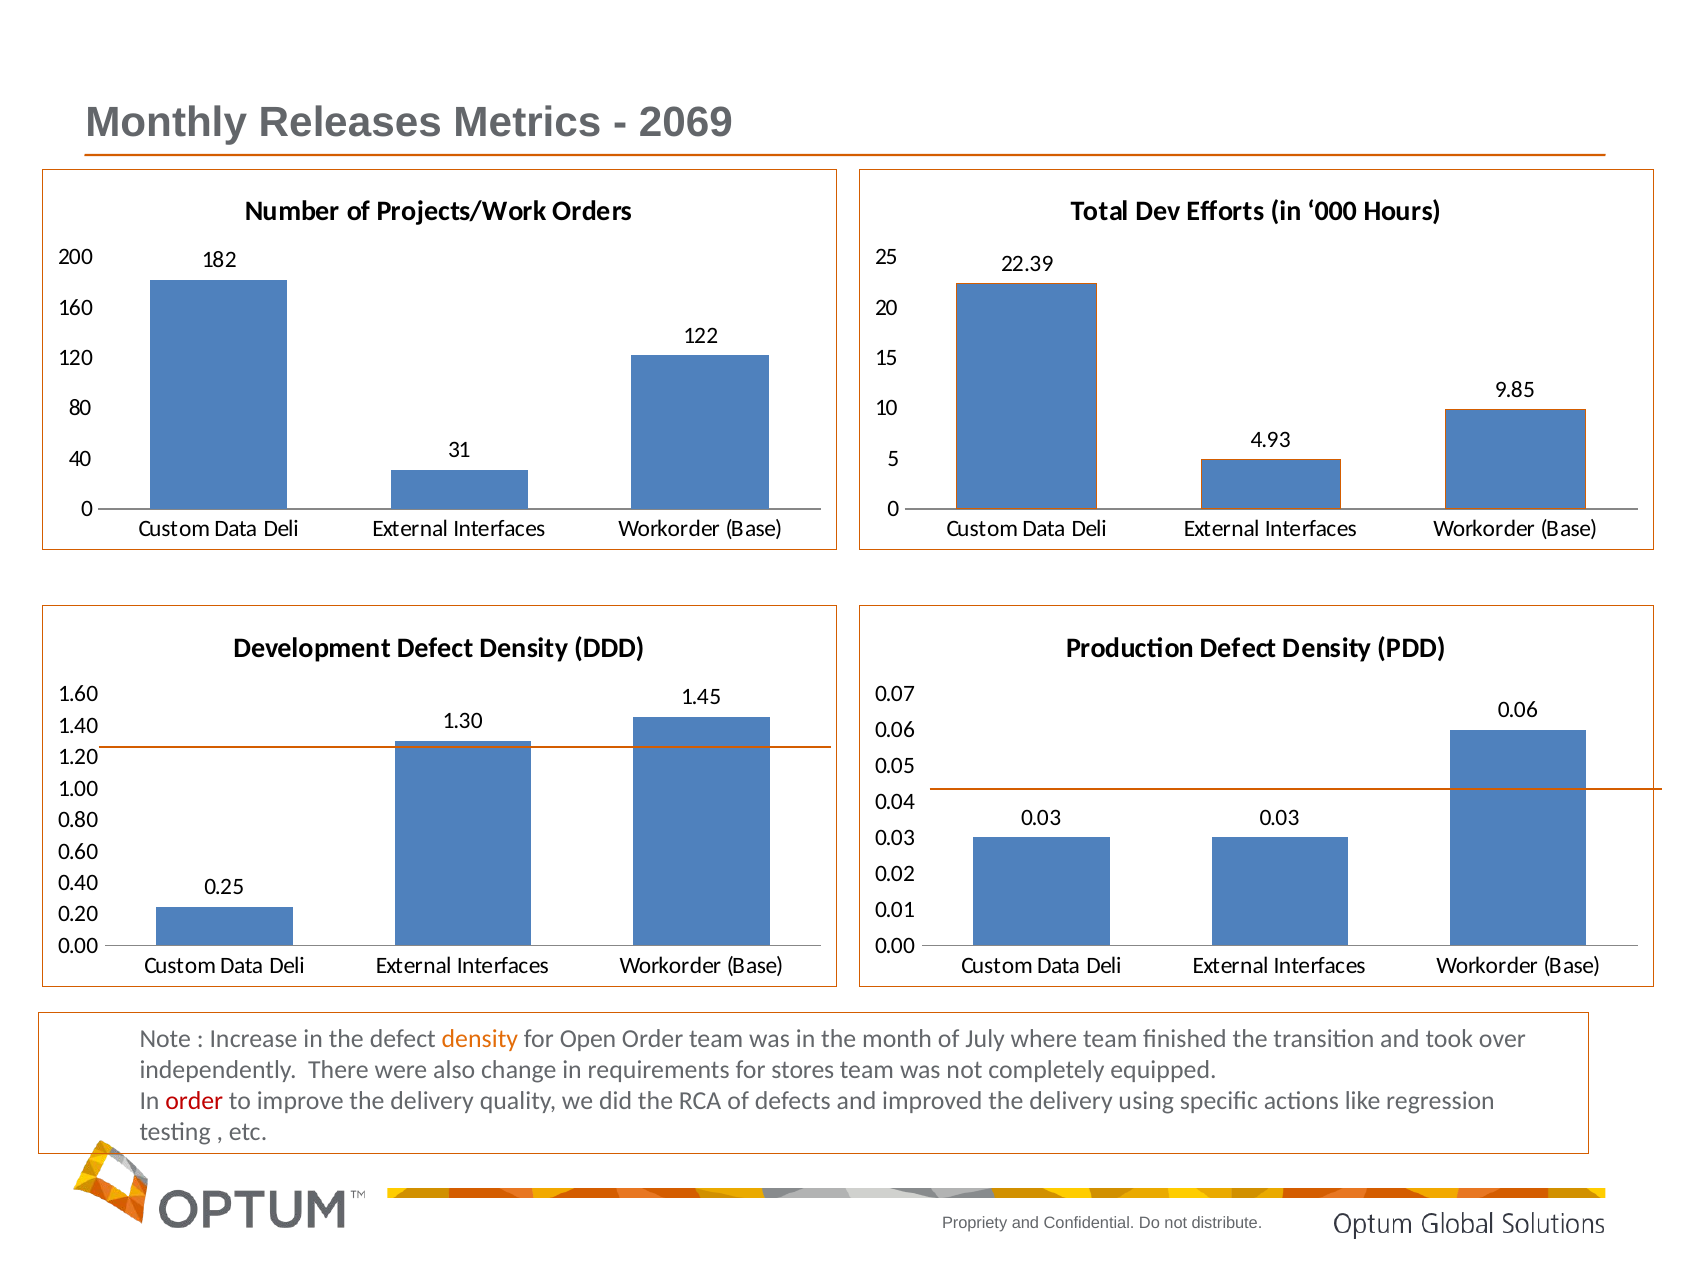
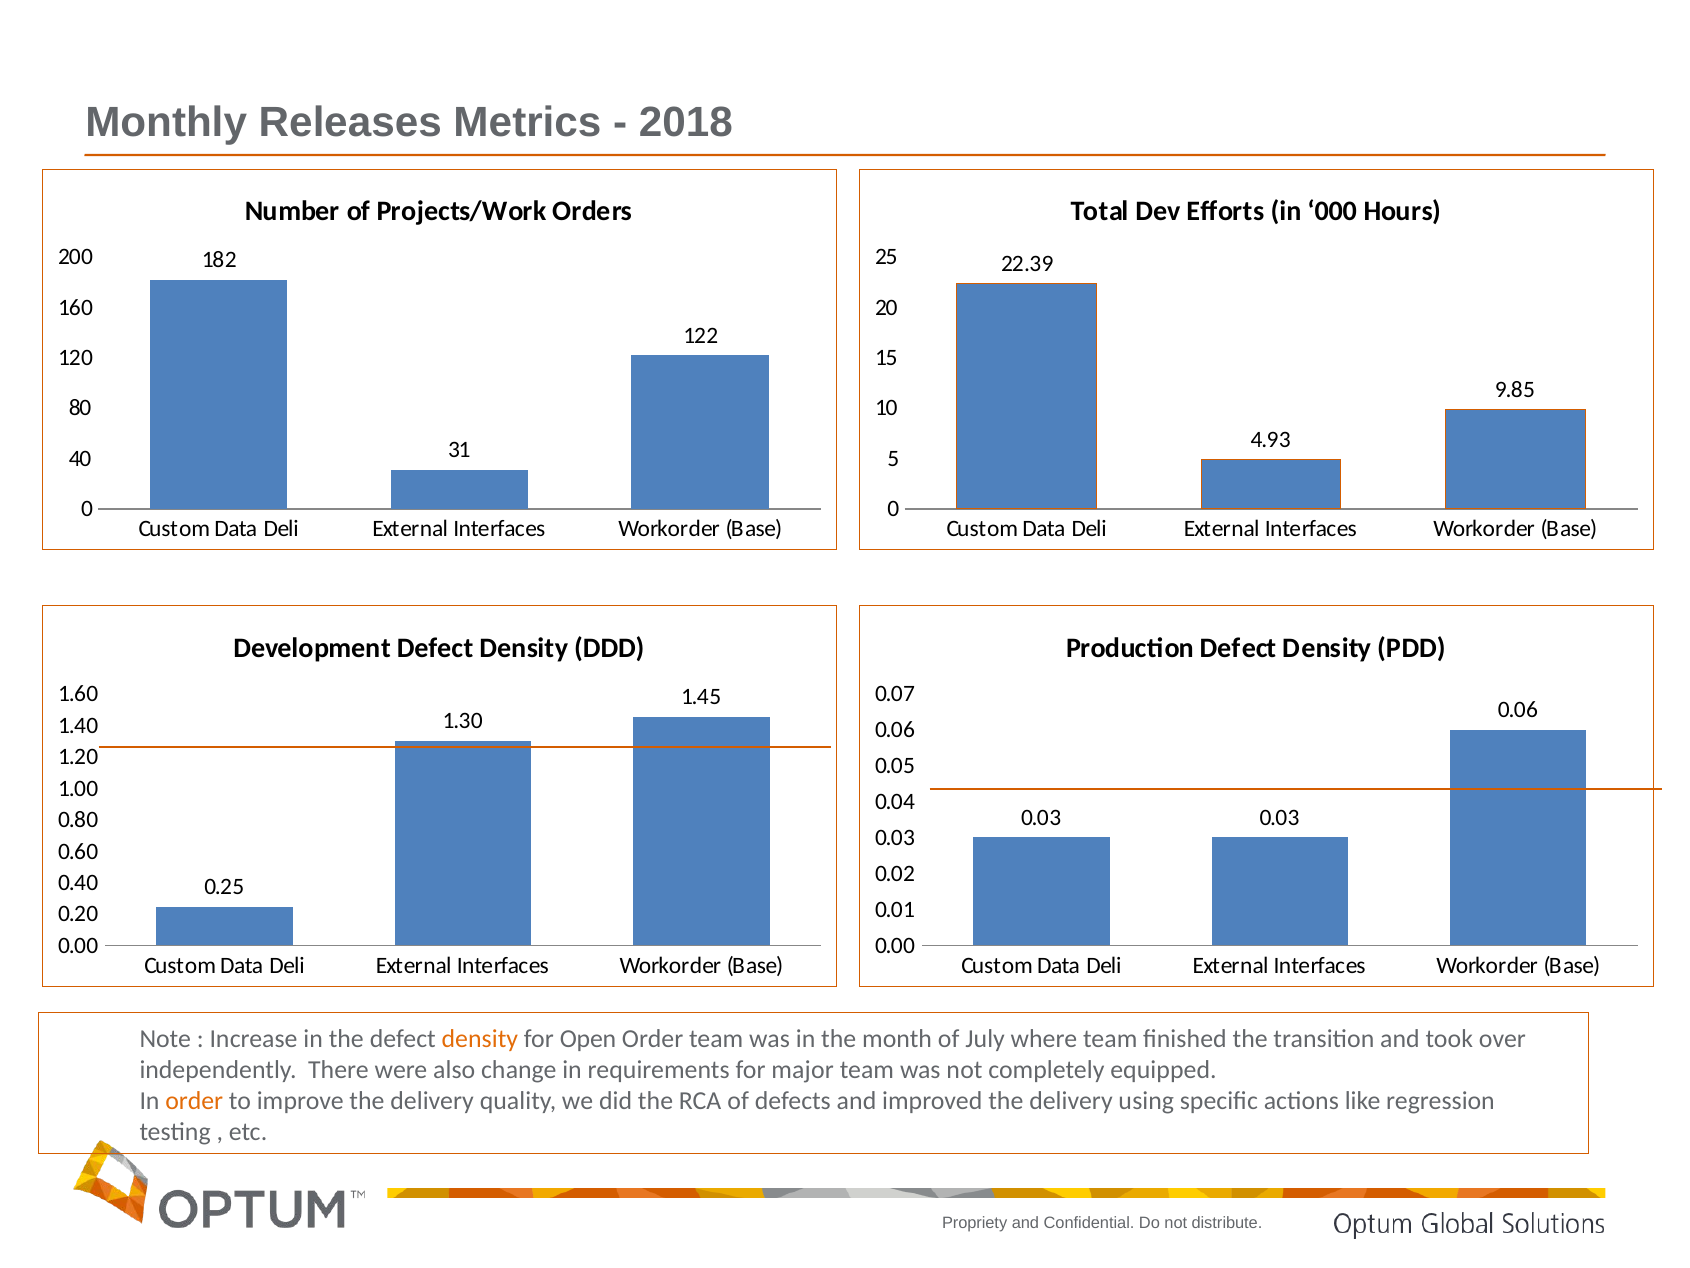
2069: 2069 -> 2018
stores: stores -> major
order at (194, 1100) colour: red -> orange
